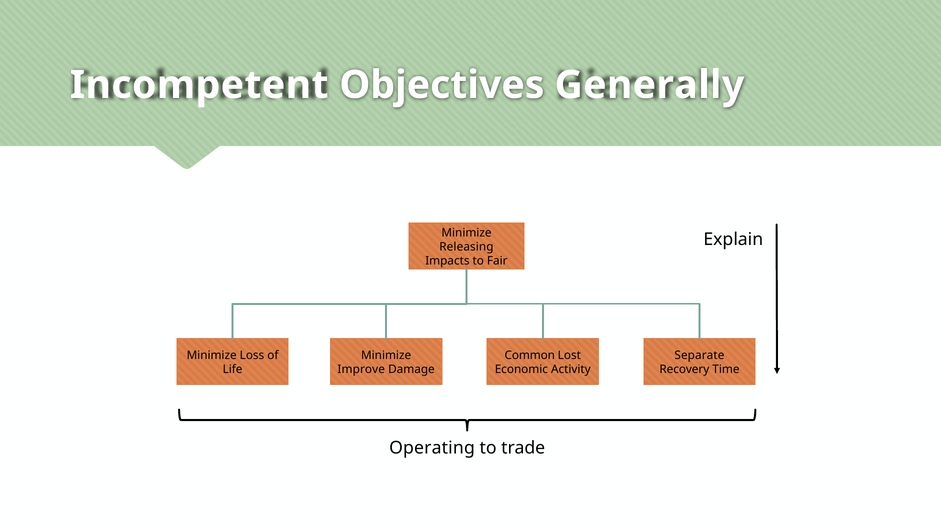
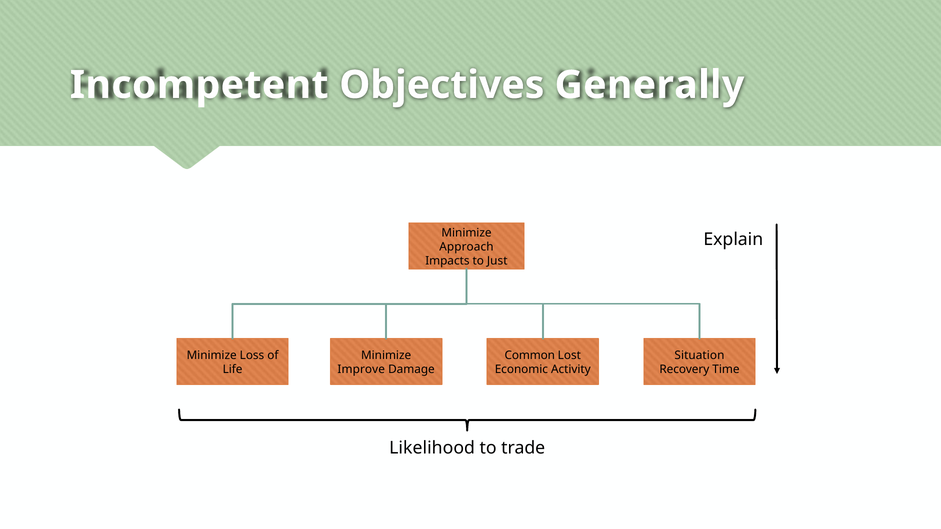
Releasing: Releasing -> Approach
Fair: Fair -> Just
Separate: Separate -> Situation
Operating: Operating -> Likelihood
